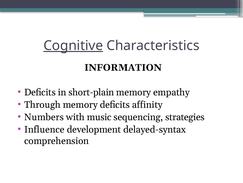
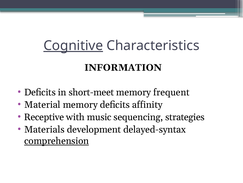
short-plain: short-plain -> short-meet
empathy: empathy -> frequent
Through: Through -> Material
Numbers: Numbers -> Receptive
Influence: Influence -> Materials
comprehension underline: none -> present
